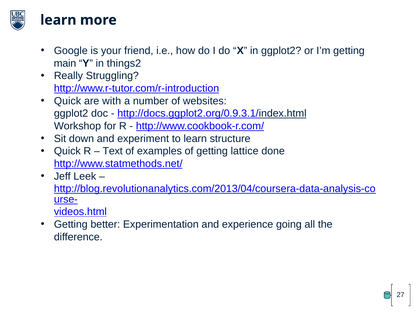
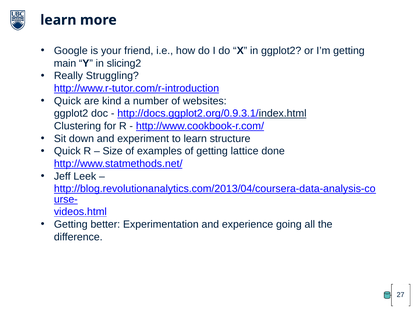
things2: things2 -> slicing2
with: with -> kind
Workshop: Workshop -> Clustering
Text: Text -> Size
